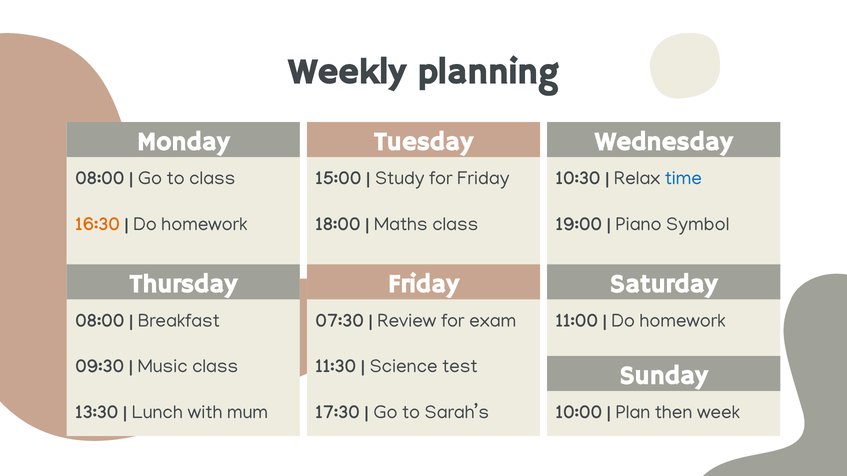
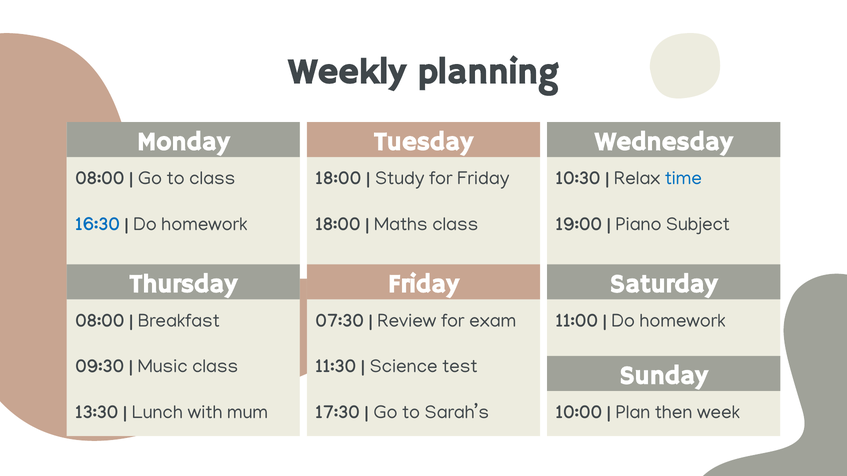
15:00 at (338, 178): 15:00 -> 18:00
16:30 colour: orange -> blue
Symbol: Symbol -> Subject
